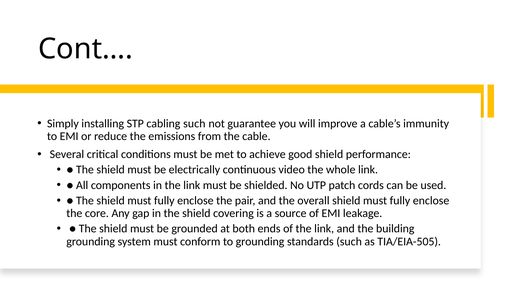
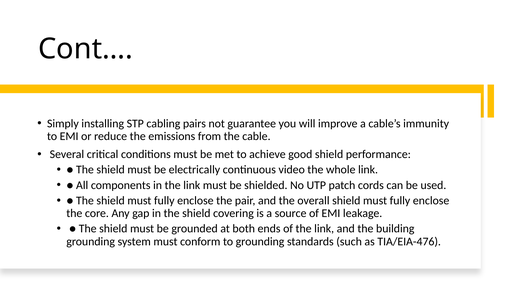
cabling such: such -> pairs
TIA/EIA-505: TIA/EIA-505 -> TIA/EIA-476
